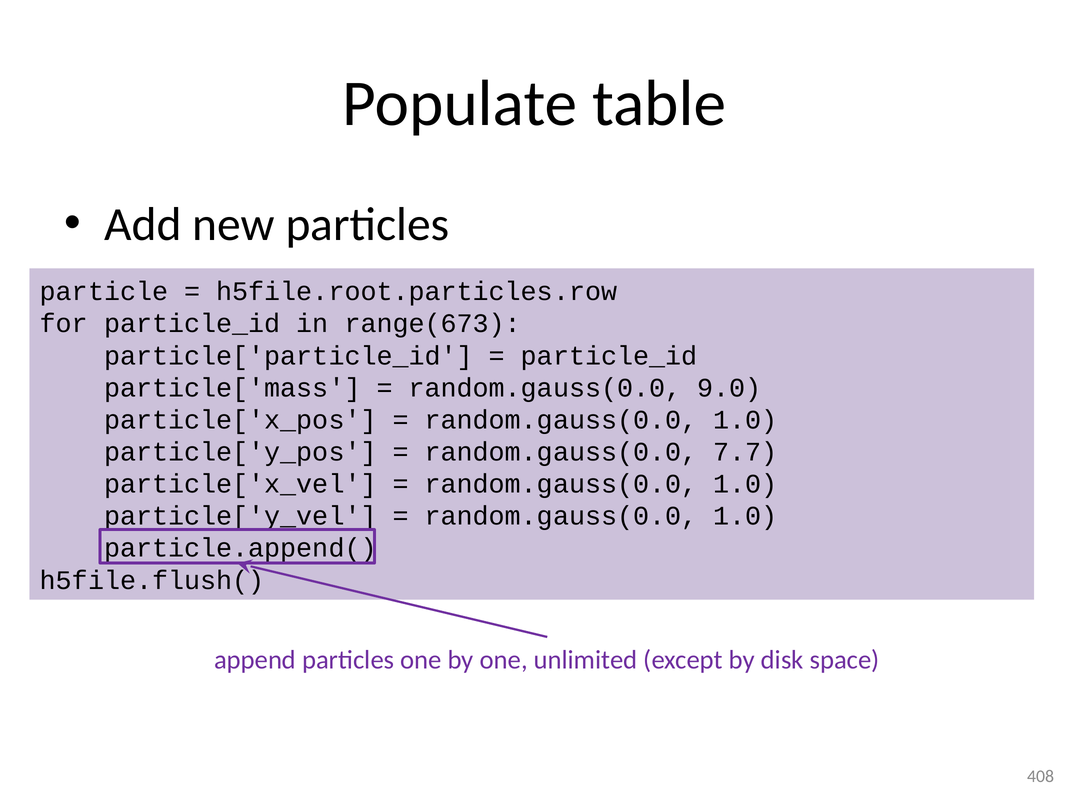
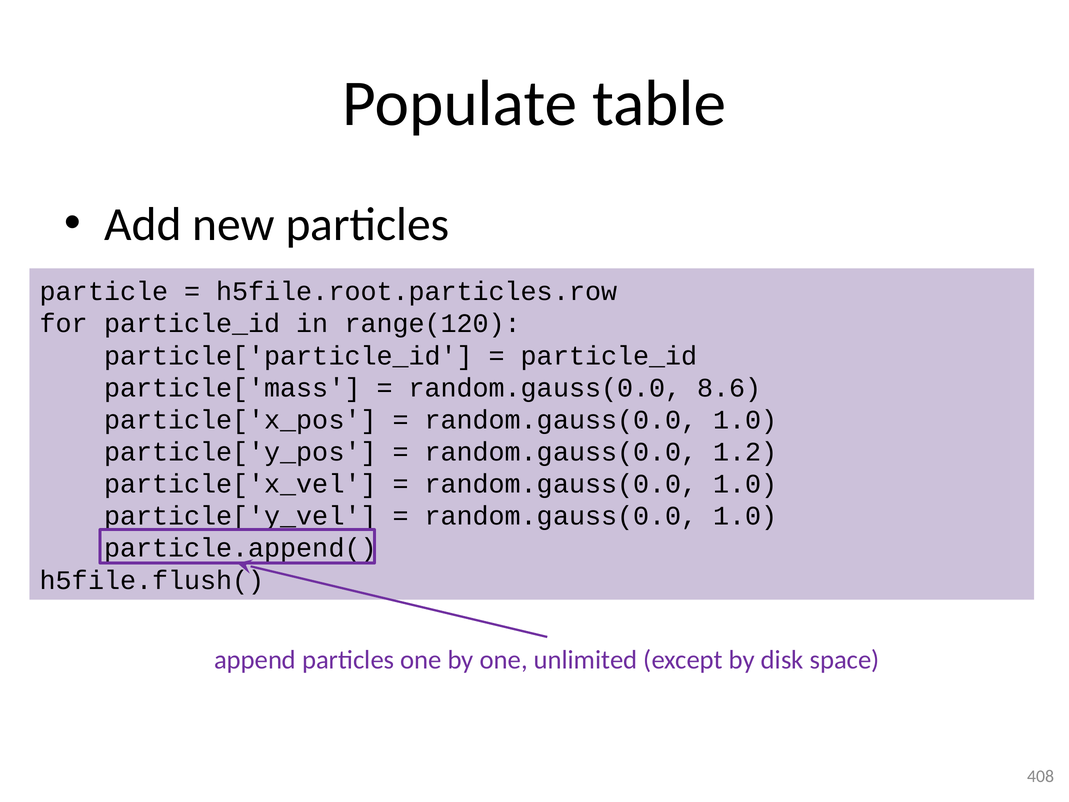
range(673: range(673 -> range(120
9.0: 9.0 -> 8.6
7.7: 7.7 -> 1.2
